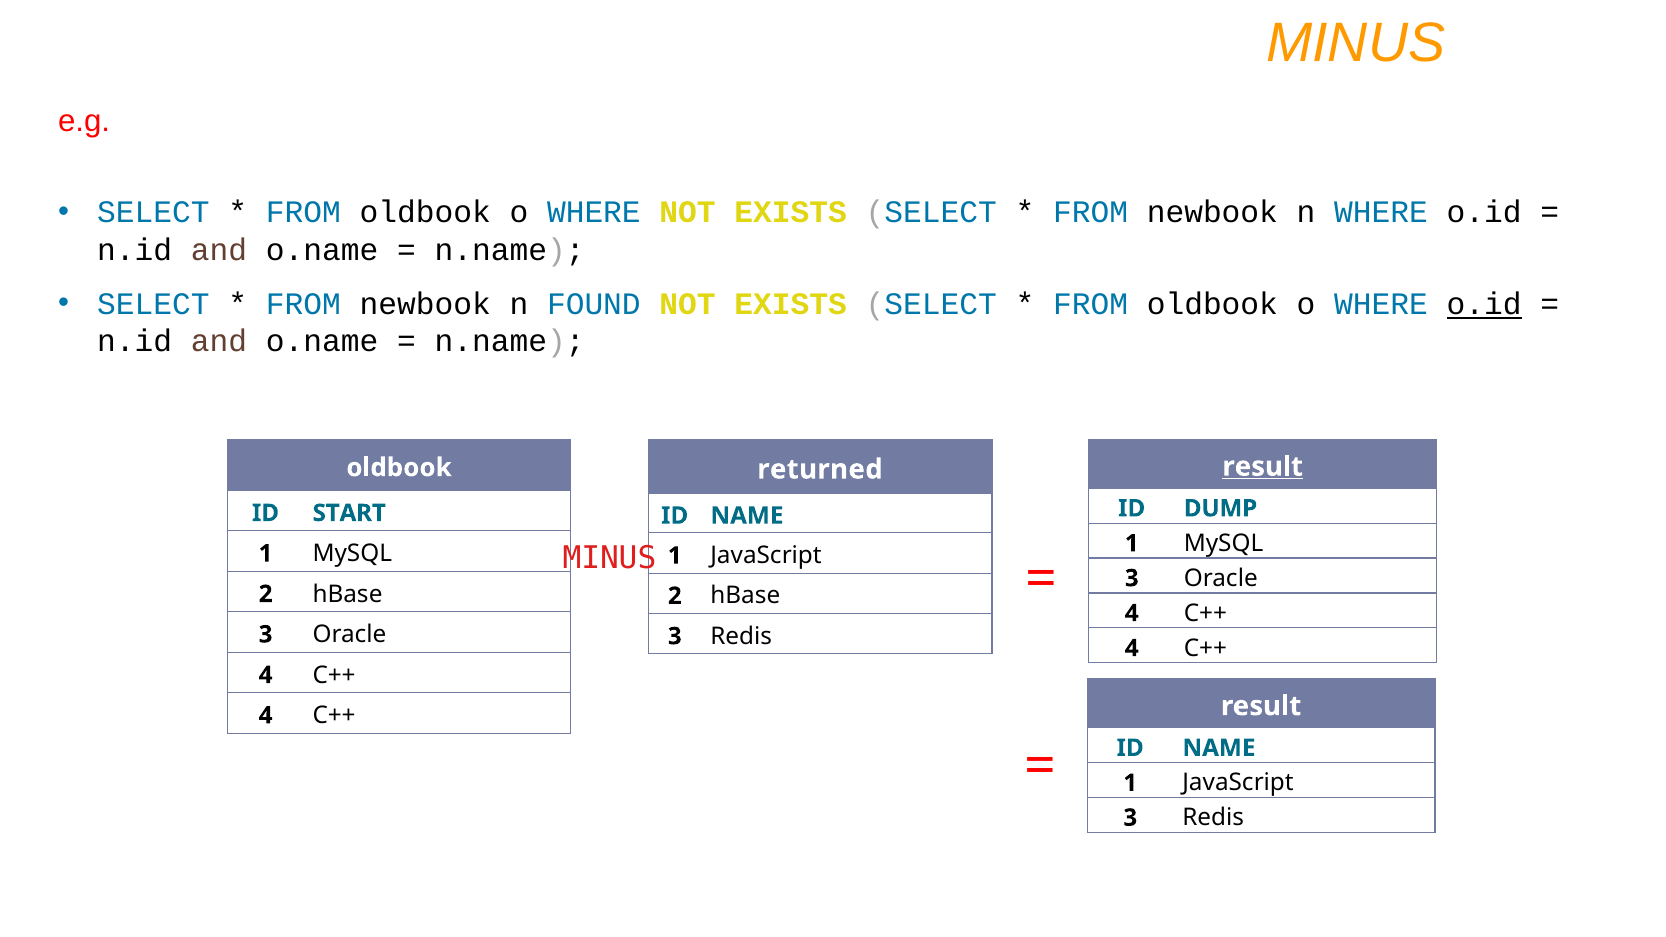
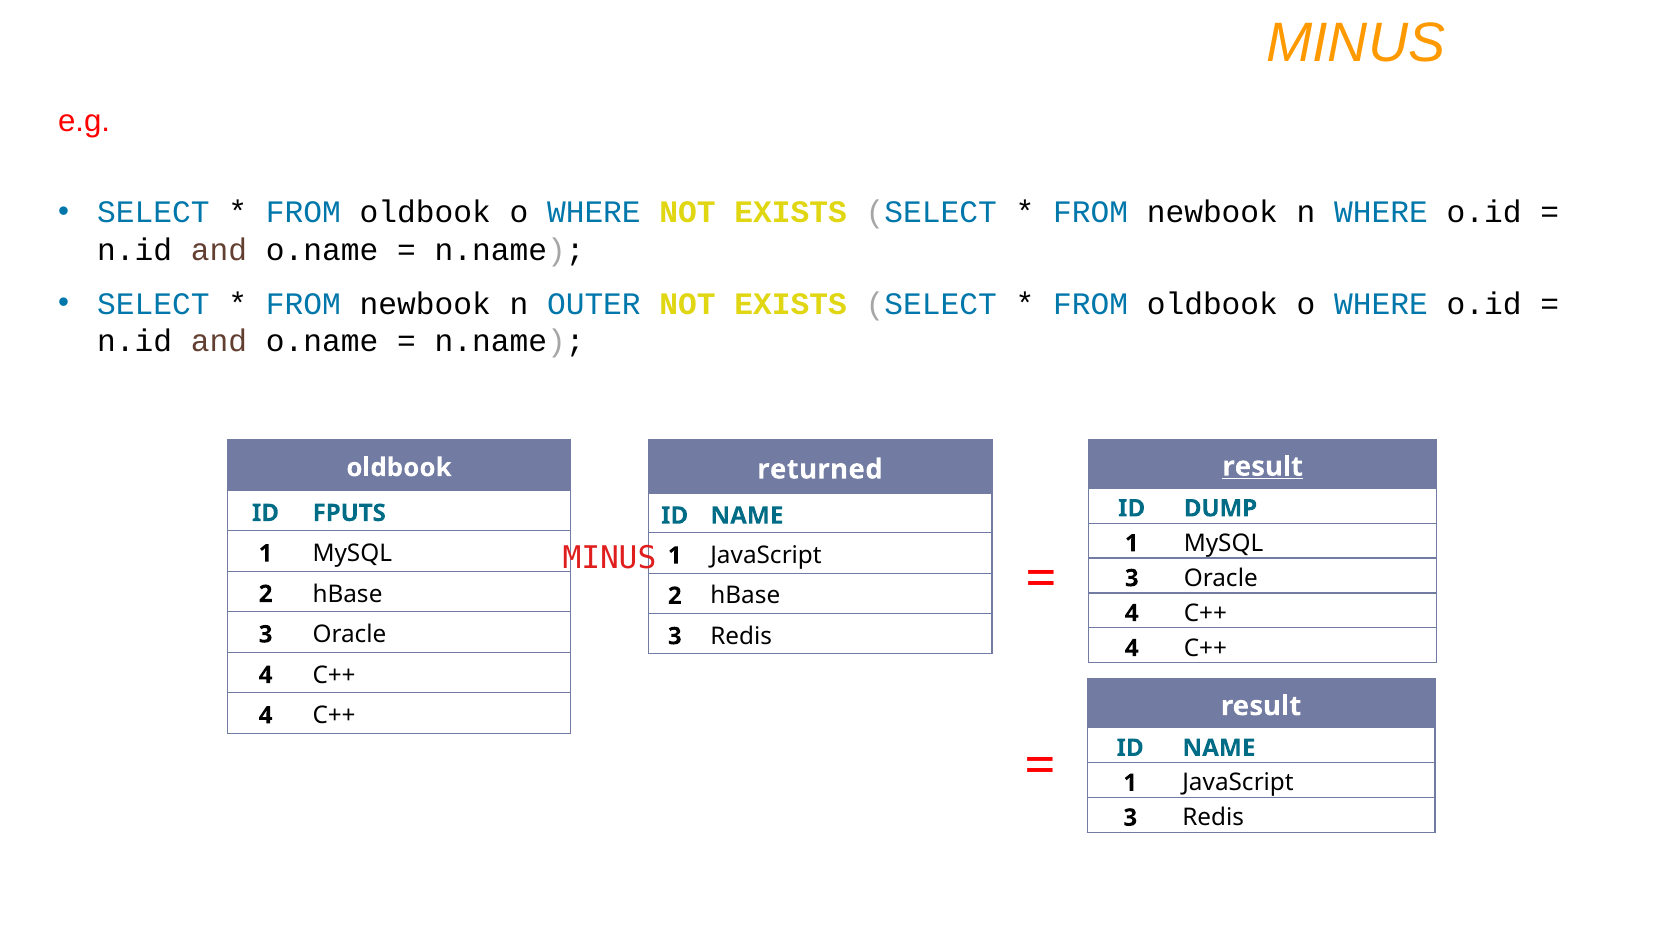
FOUND: FOUND -> OUTER
o.id at (1484, 304) underline: present -> none
START: START -> FPUTS
